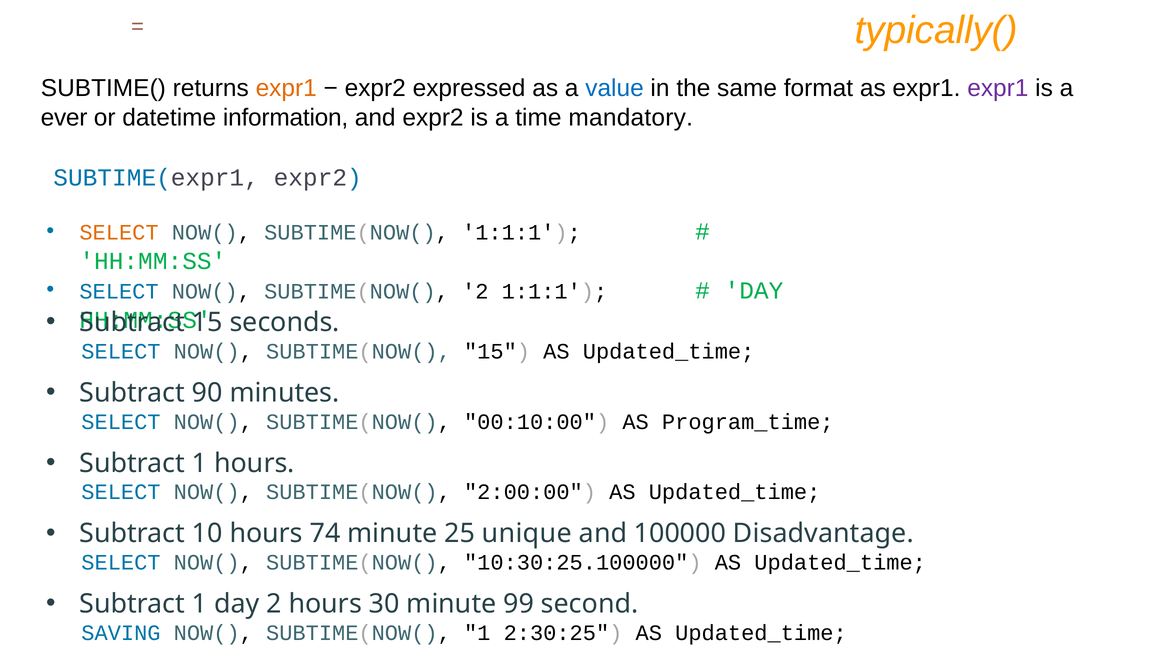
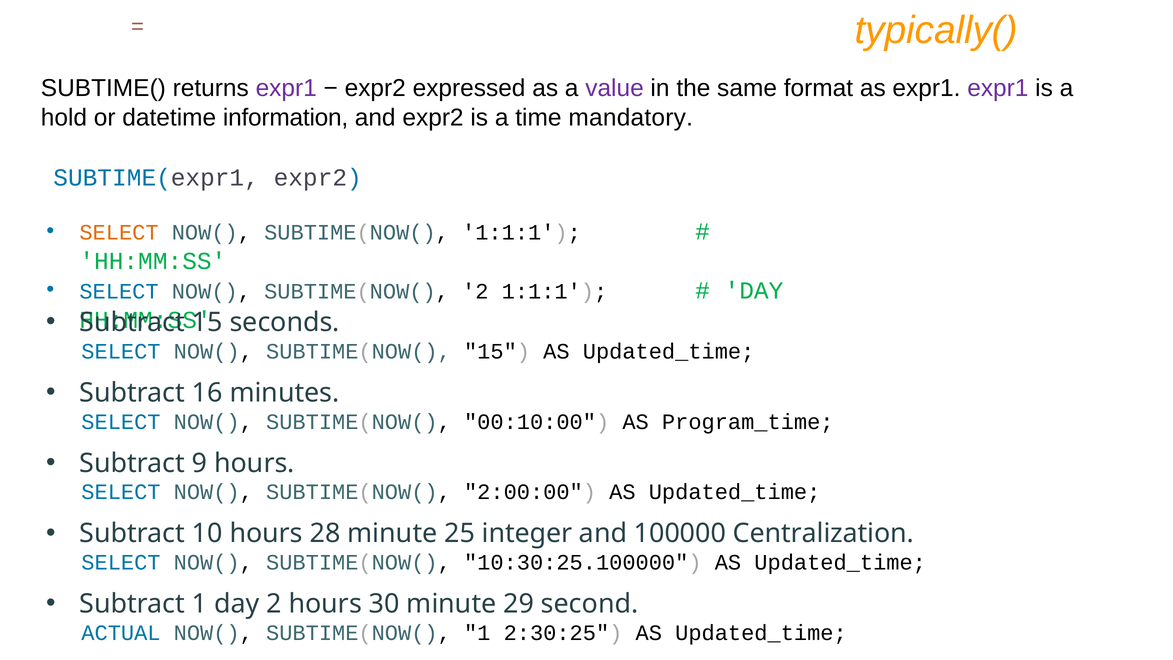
expr1 at (286, 88) colour: orange -> purple
value colour: blue -> purple
ever: ever -> hold
90: 90 -> 16
1 at (200, 463): 1 -> 9
74: 74 -> 28
unique: unique -> integer
Disadvantage: Disadvantage -> Centralization
99: 99 -> 29
SAVING: SAVING -> ACTUAL
